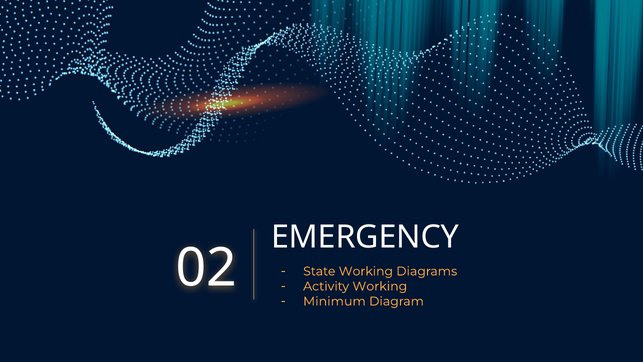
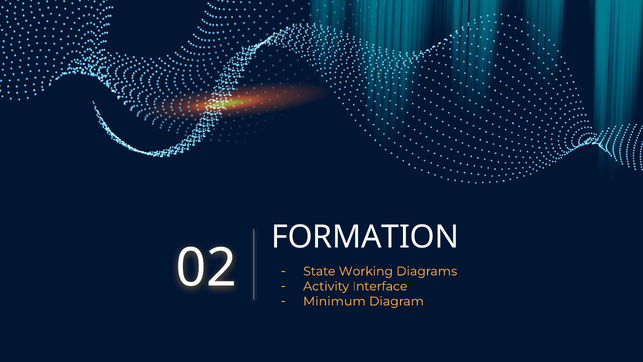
EMERGENCY: EMERGENCY -> FORMATION
Activity Working: Working -> Interface
